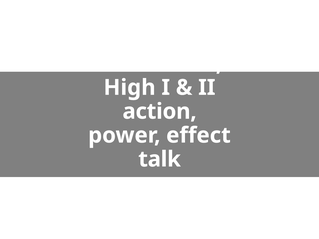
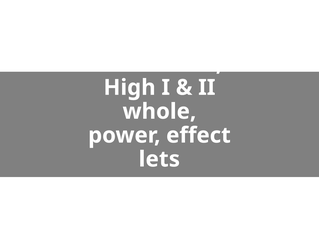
action: action -> whole
talk: talk -> lets
